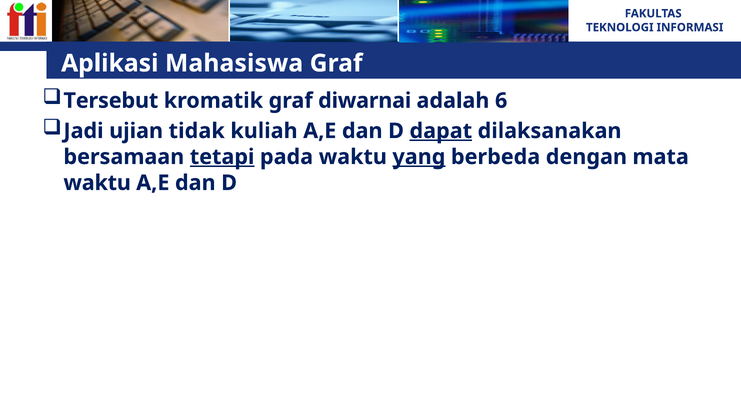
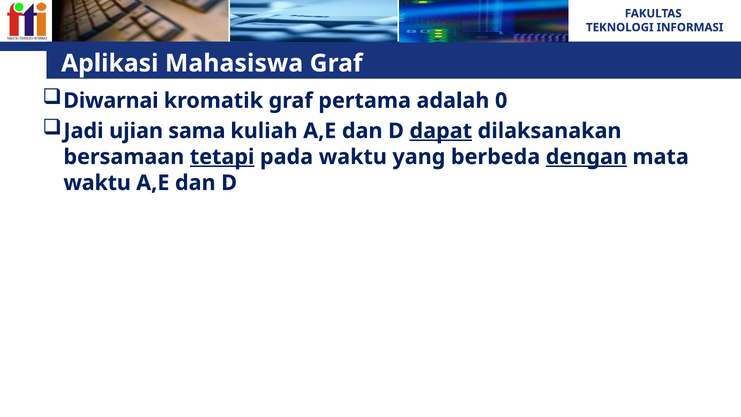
Tersebut: Tersebut -> Diwarnai
diwarnai: diwarnai -> pertama
6: 6 -> 0
tidak: tidak -> sama
yang underline: present -> none
dengan underline: none -> present
